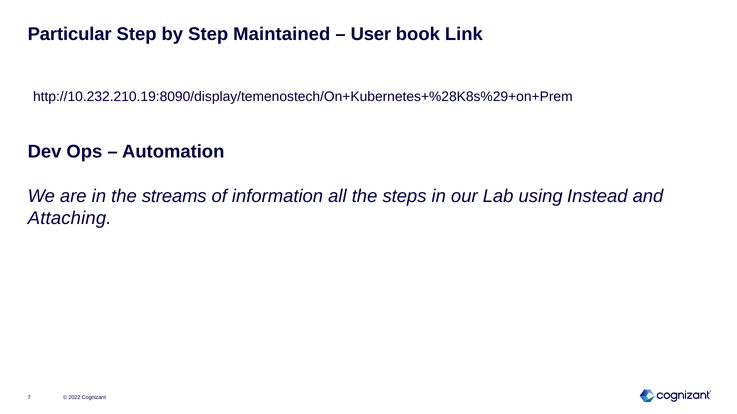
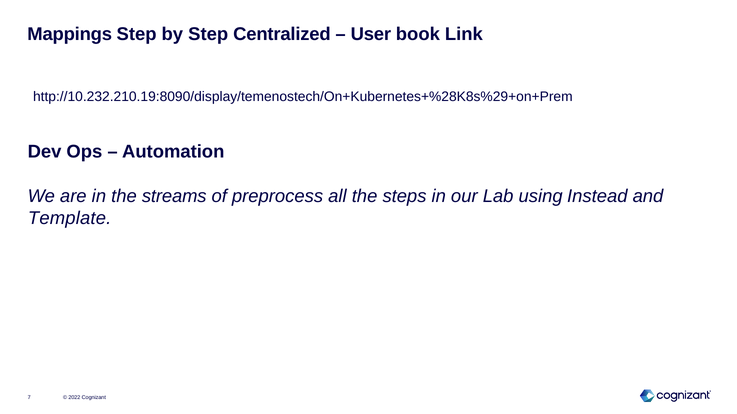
Particular: Particular -> Mappings
Maintained: Maintained -> Centralized
information: information -> preprocess
Attaching: Attaching -> Template
